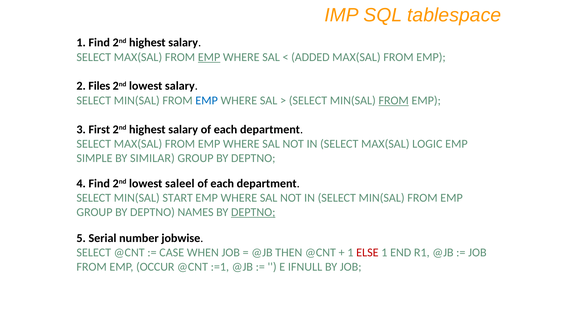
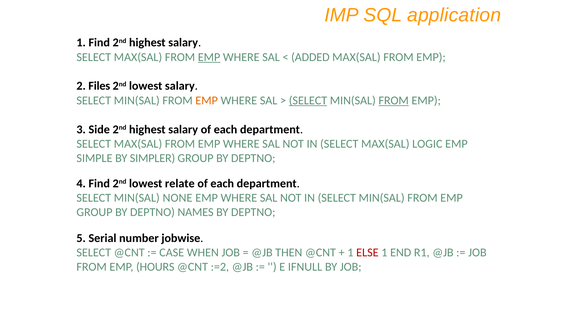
tablespace: tablespace -> application
EMP at (207, 101) colour: blue -> orange
SELECT at (308, 101) underline: none -> present
First: First -> Side
SIMILAR: SIMILAR -> SIMPLER
saleel: saleel -> relate
START: START -> NONE
DEPTNO at (253, 212) underline: present -> none
OCCUR: OCCUR -> HOURS
:=1: :=1 -> :=2
